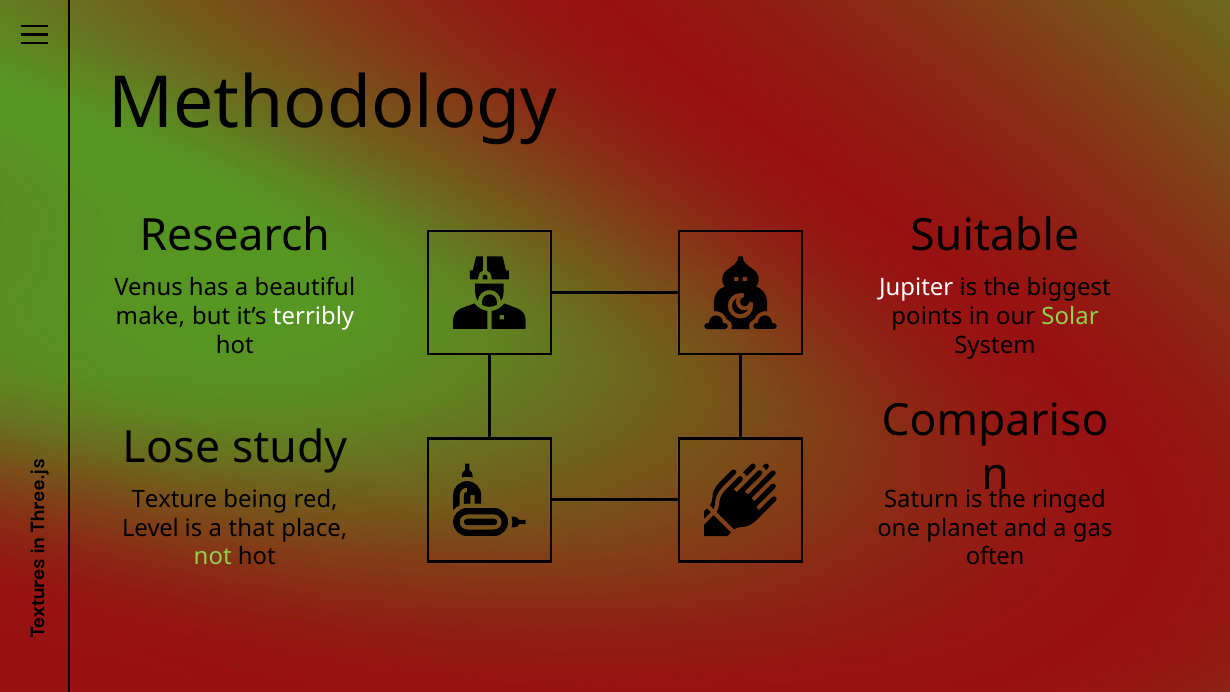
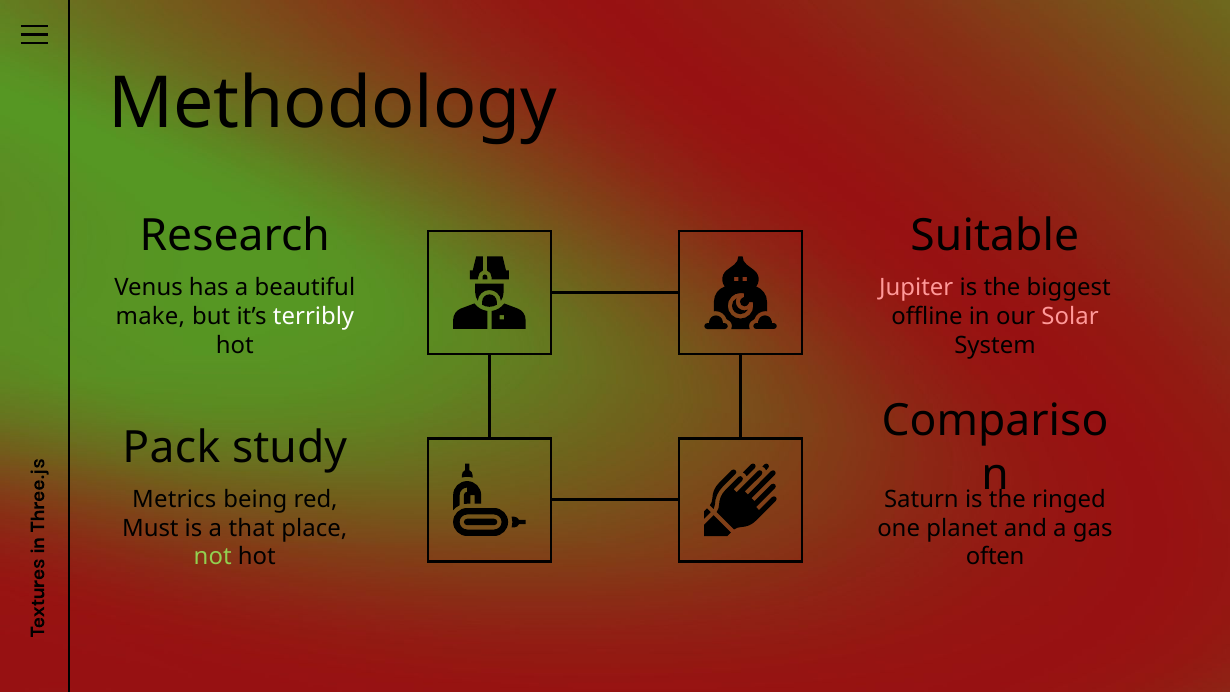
Jupiter colour: white -> pink
points: points -> offline
Solar colour: light green -> pink
Lose: Lose -> Pack
Texture: Texture -> Metrics
Level: Level -> Must
